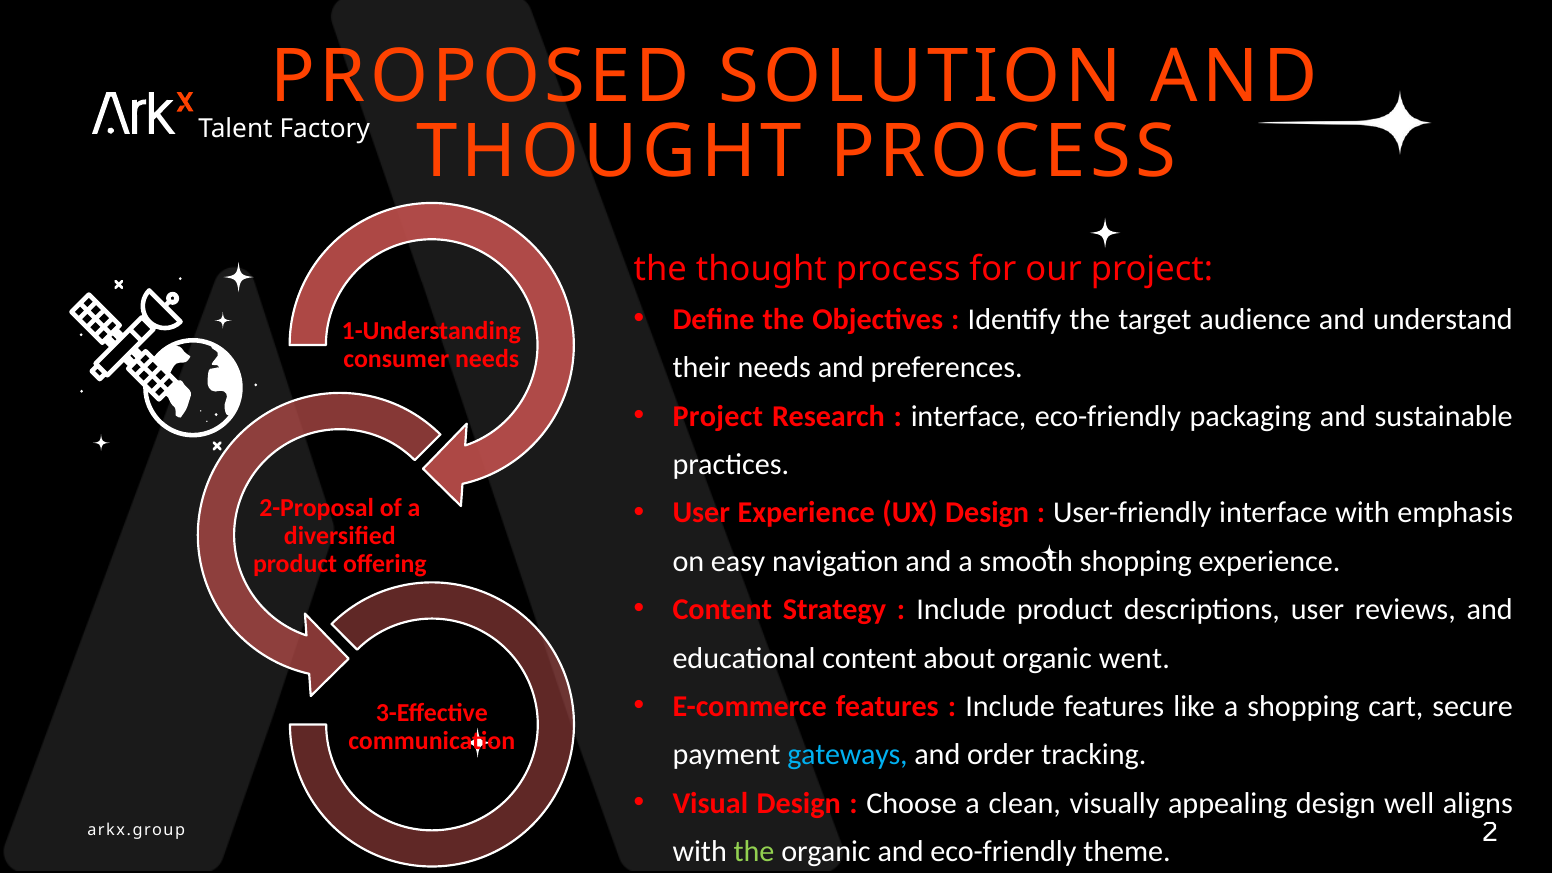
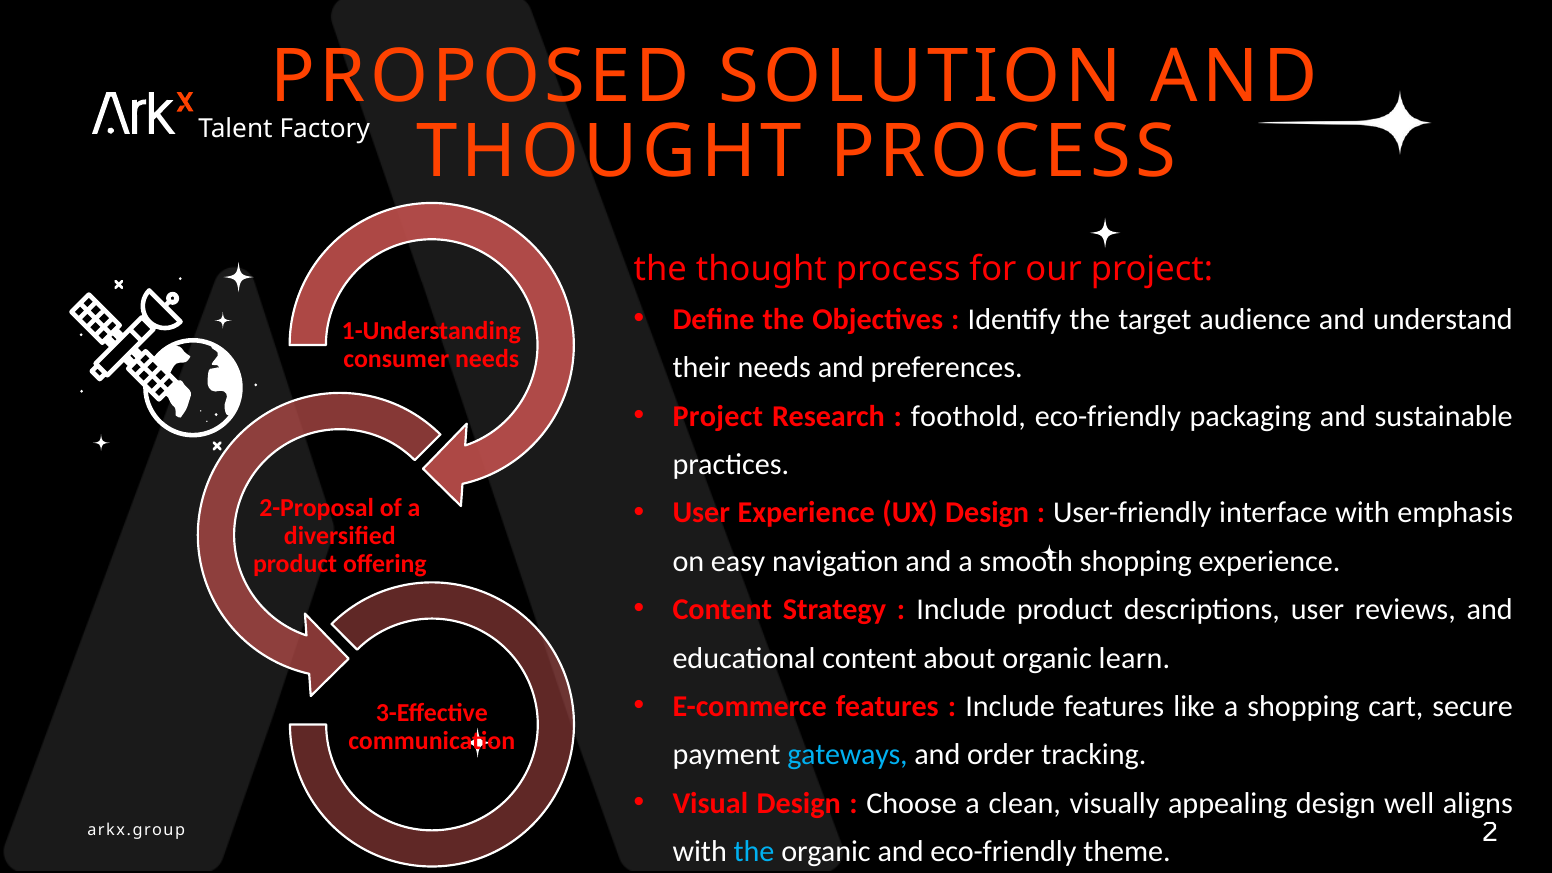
interface at (969, 416): interface -> foothold
went: went -> learn
the at (754, 852) colour: light green -> light blue
